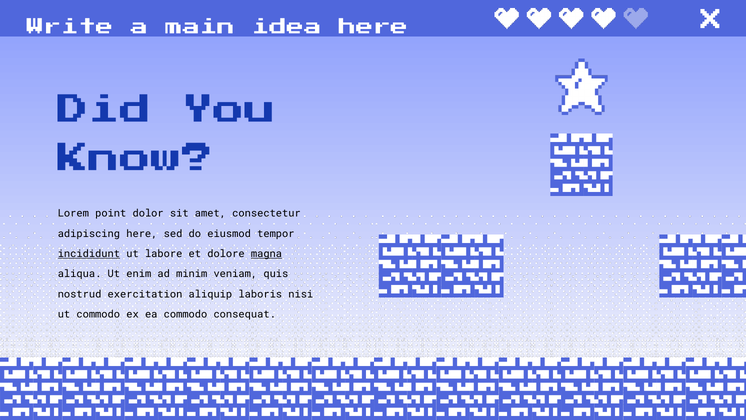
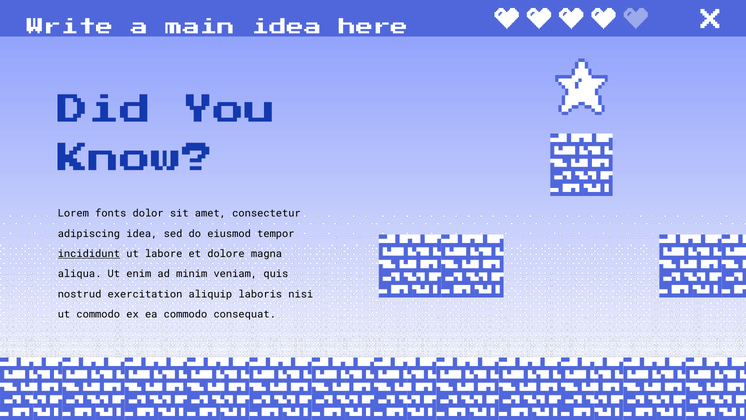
point: point -> fonts
adipiscing here: here -> idea
magna underline: present -> none
